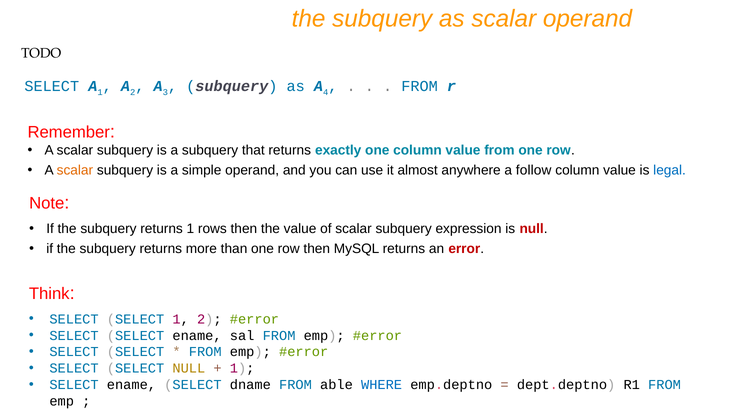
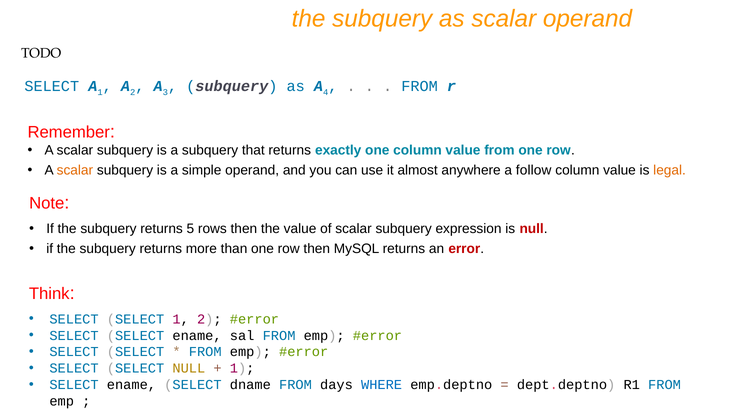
legal colour: blue -> orange
returns 1: 1 -> 5
able: able -> days
